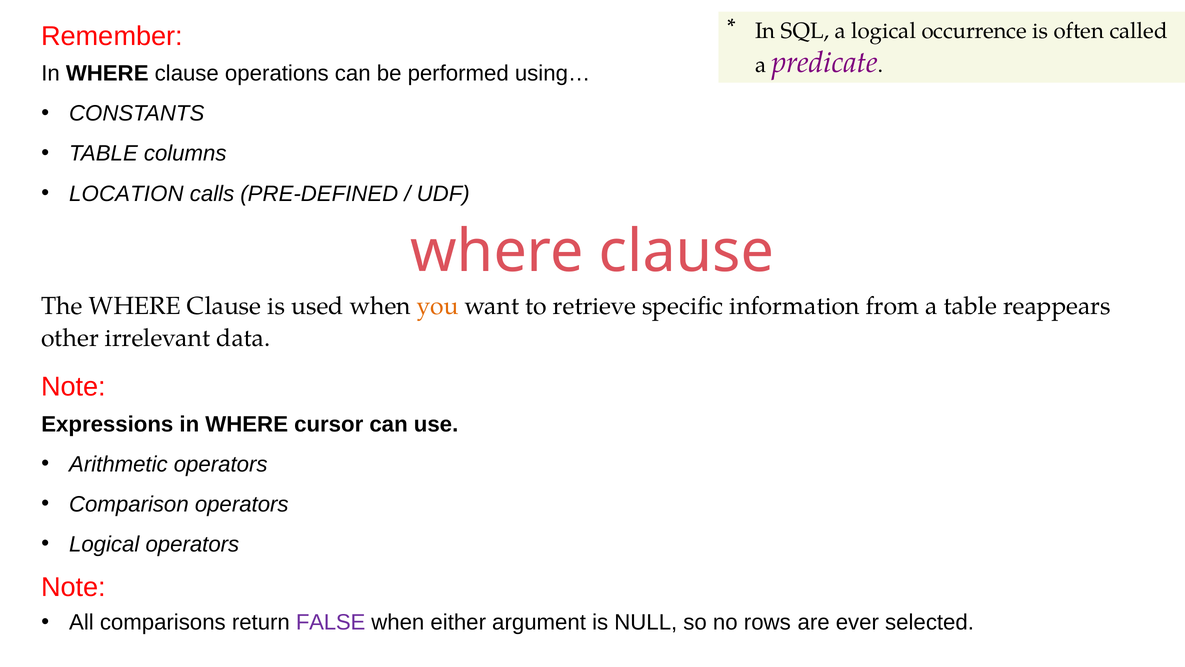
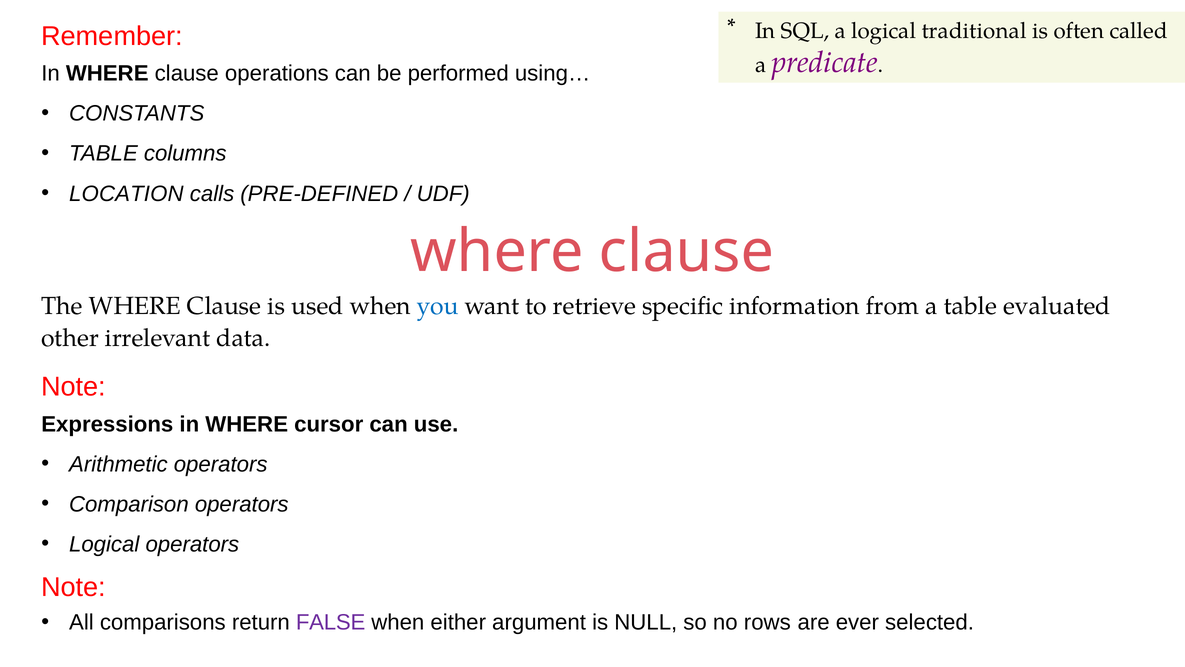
occurrence: occurrence -> traditional
you colour: orange -> blue
reappears: reappears -> evaluated
